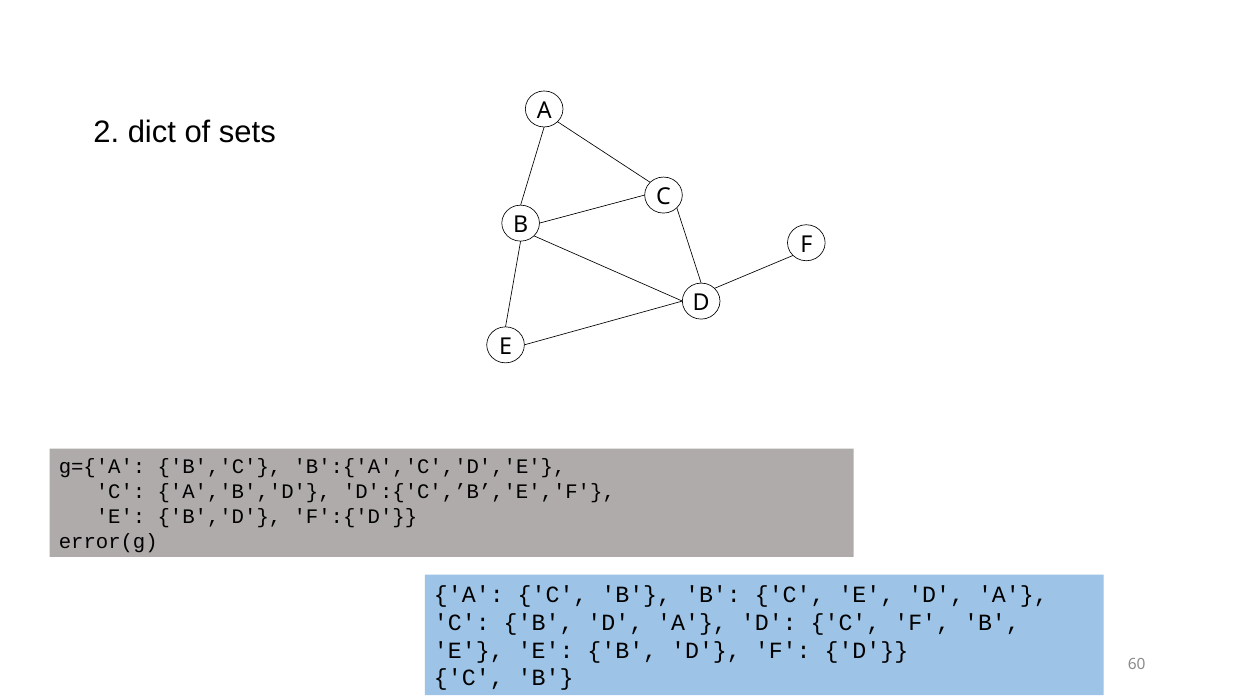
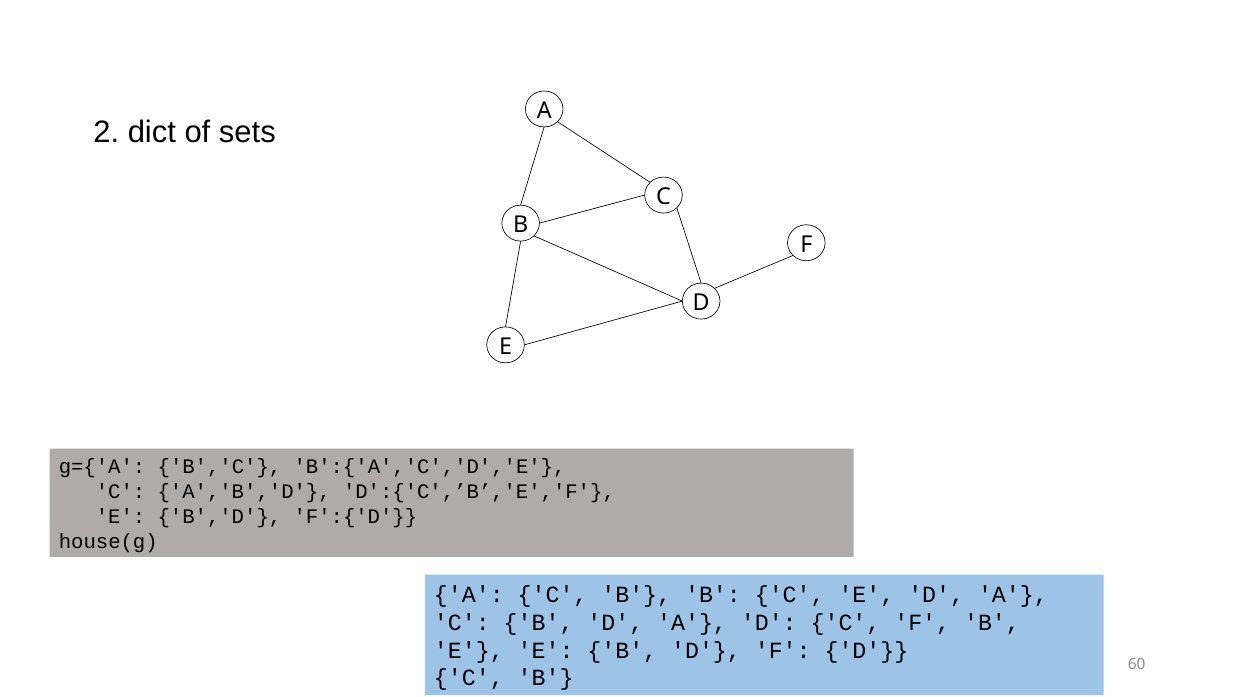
error(g: error(g -> house(g
